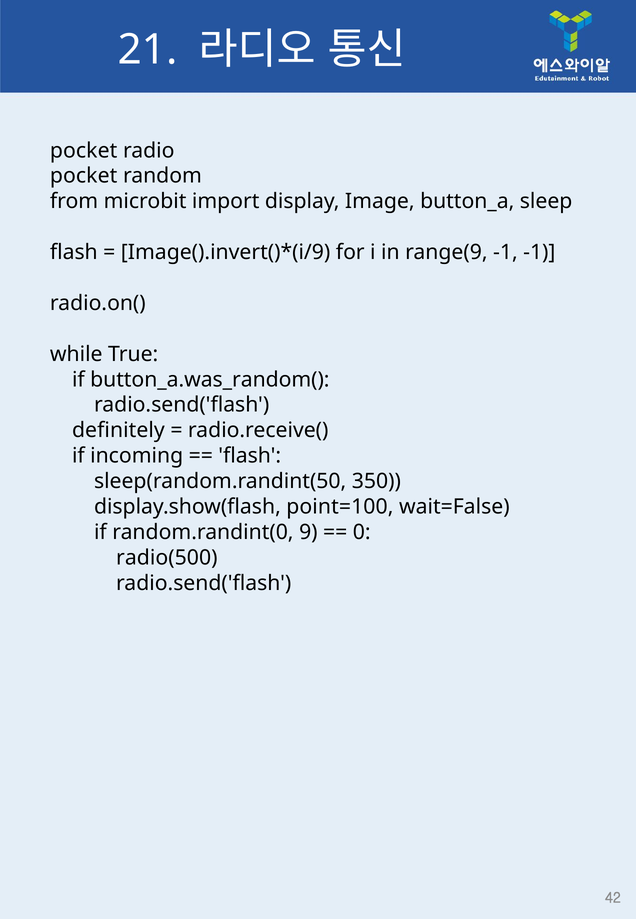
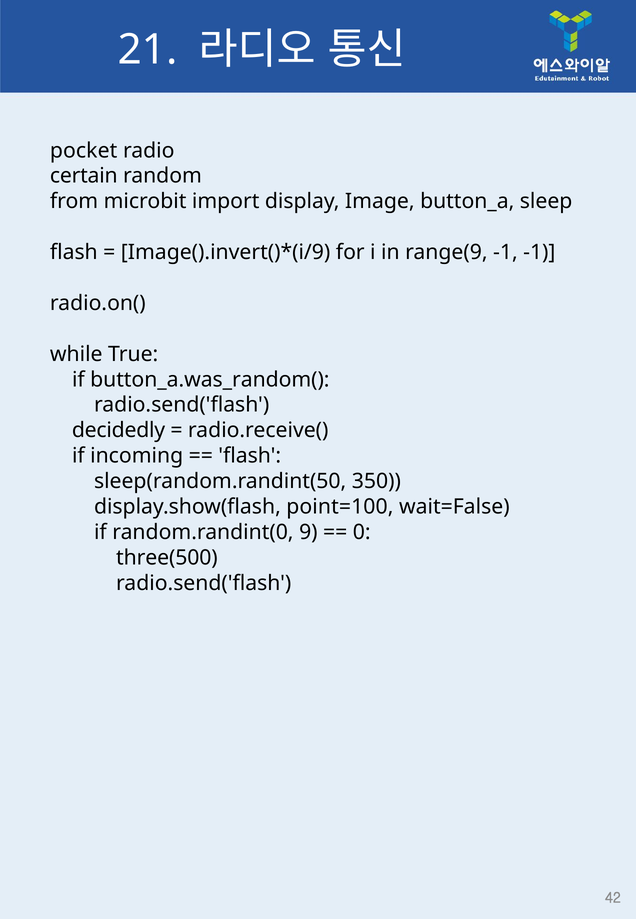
pocket at (84, 176): pocket -> certain
definitely: definitely -> decidedly
radio(500: radio(500 -> three(500
